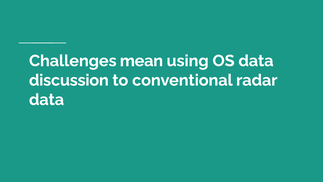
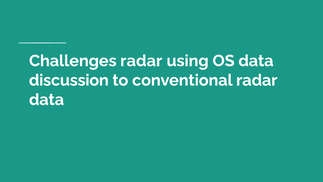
Challenges mean: mean -> radar
